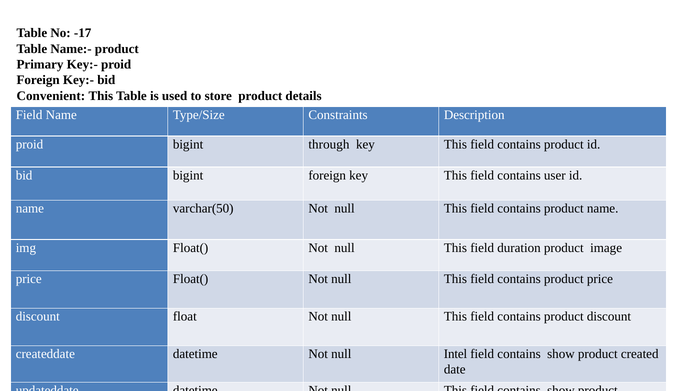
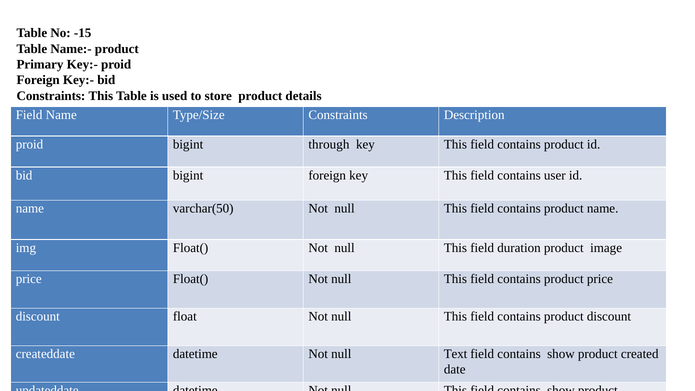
-17: -17 -> -15
Convenient at (51, 96): Convenient -> Constraints
Intel: Intel -> Text
